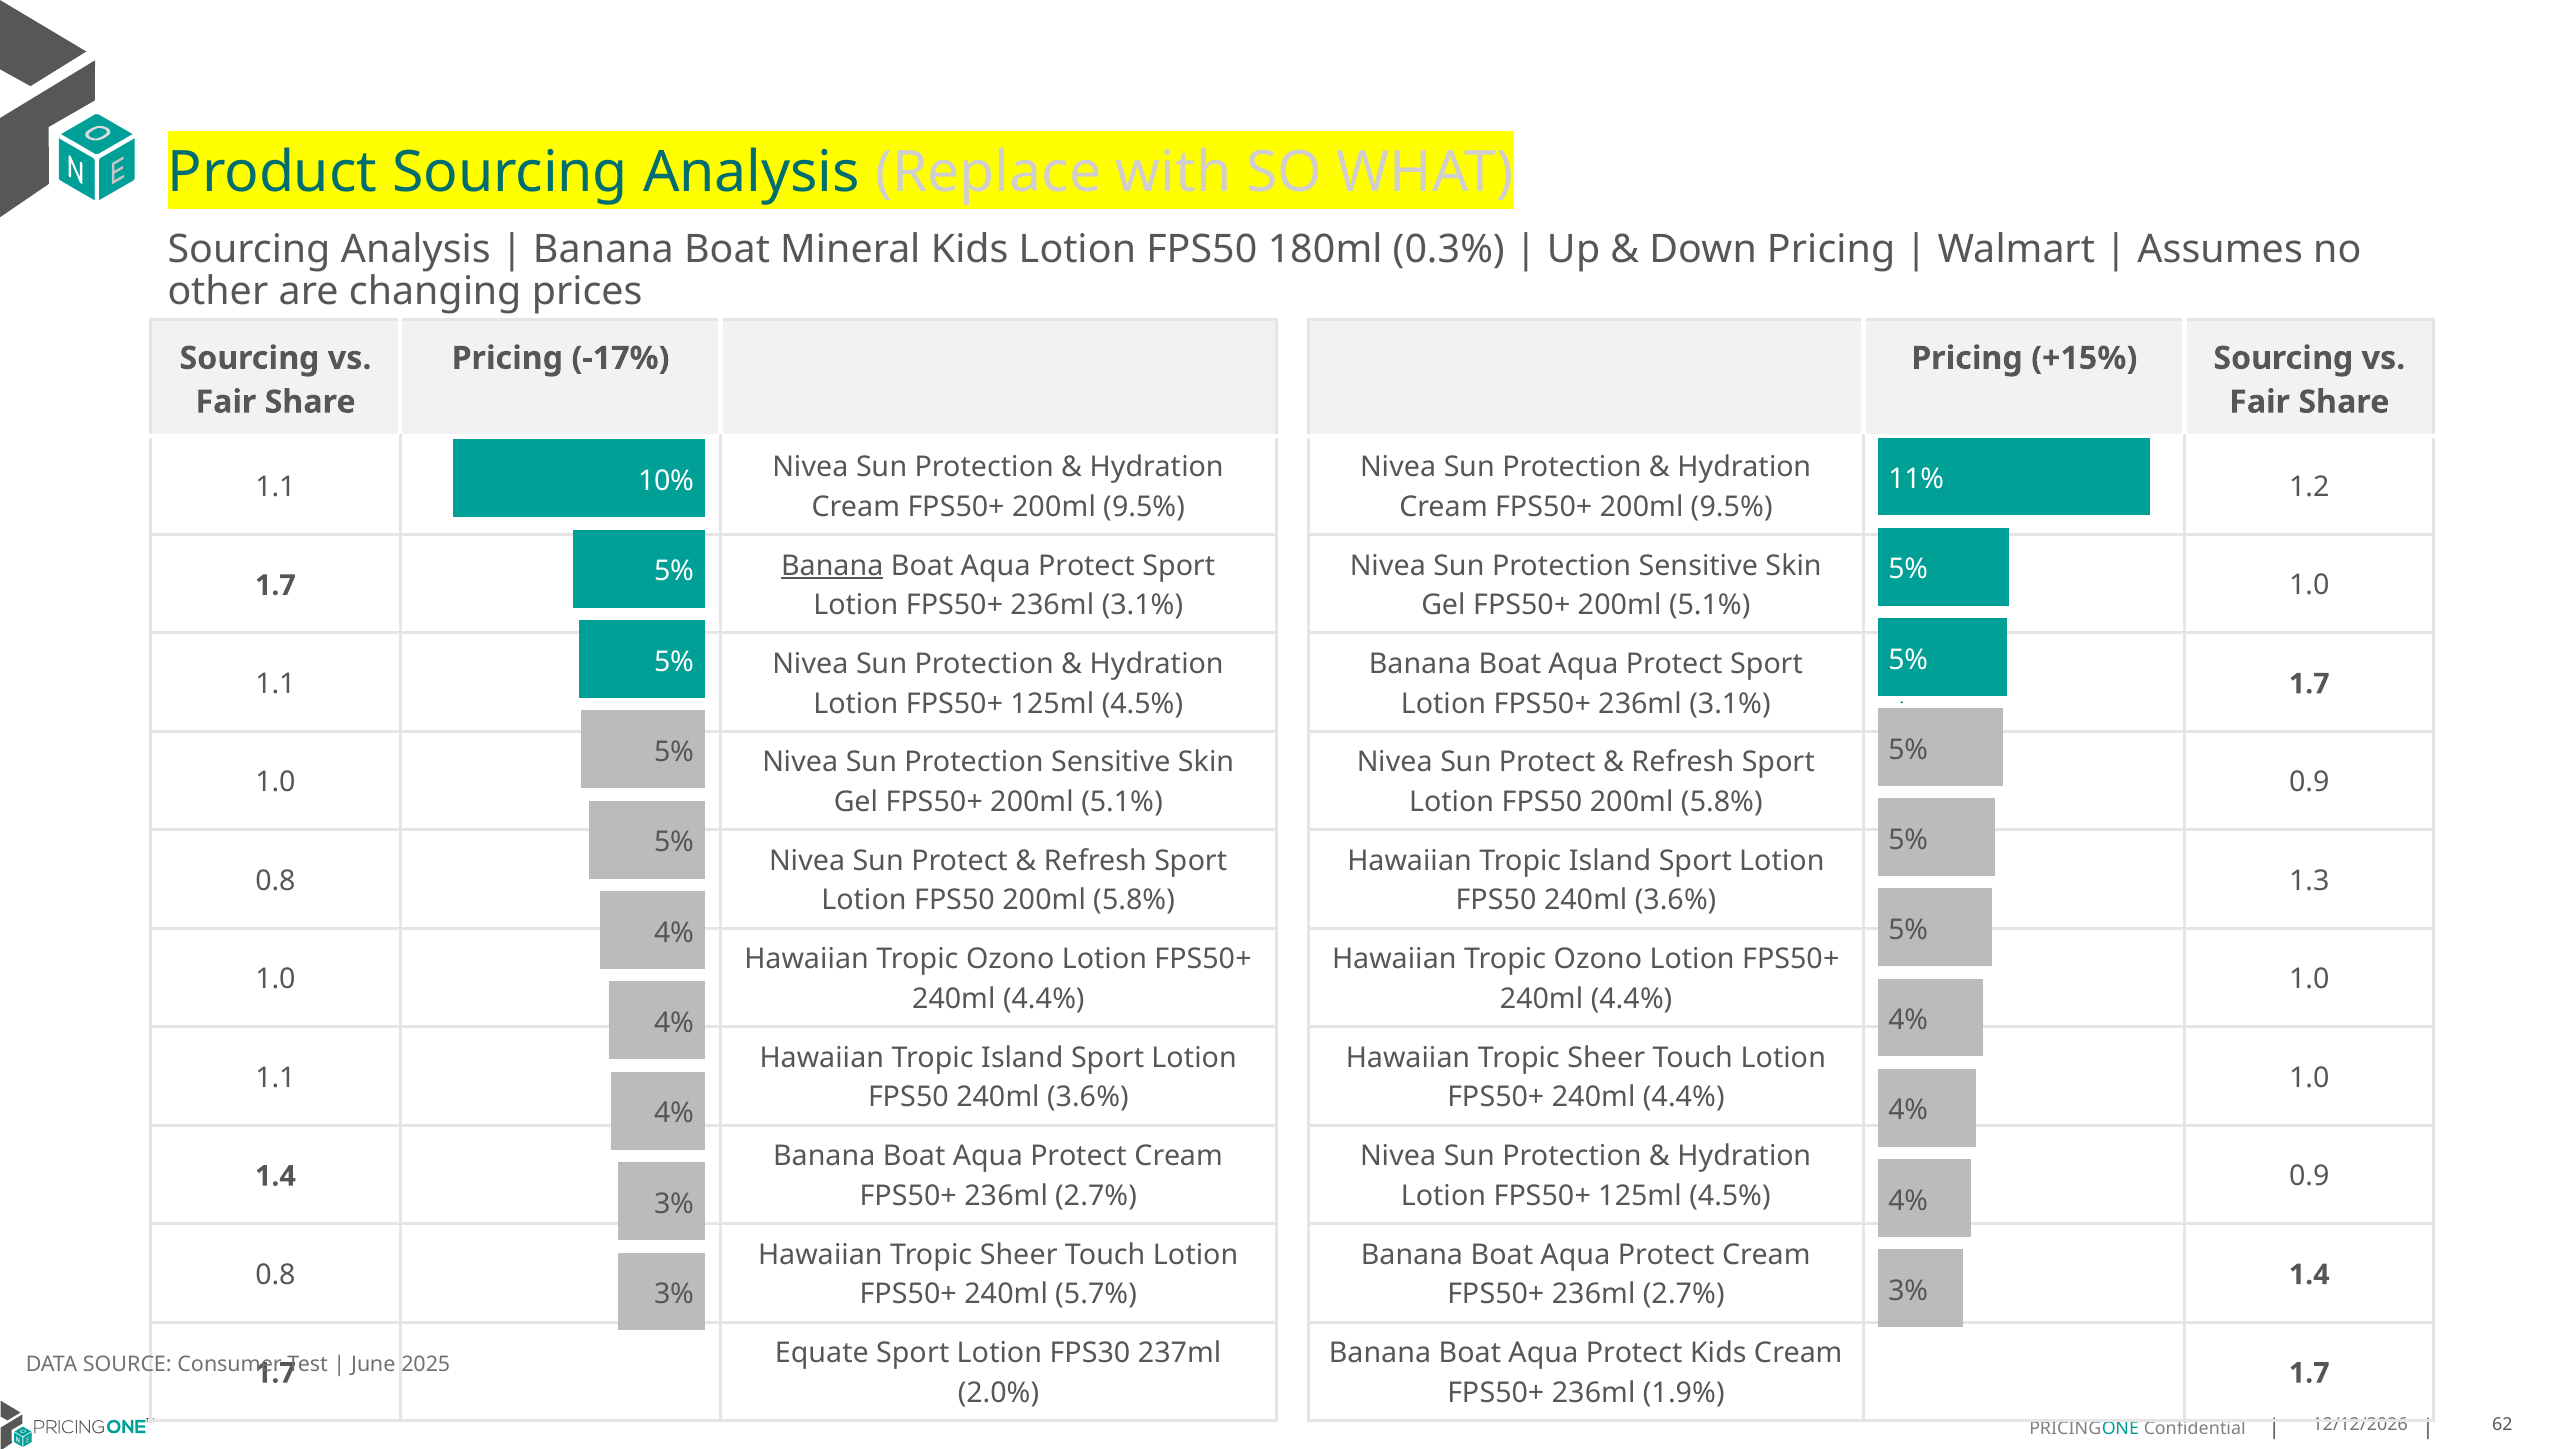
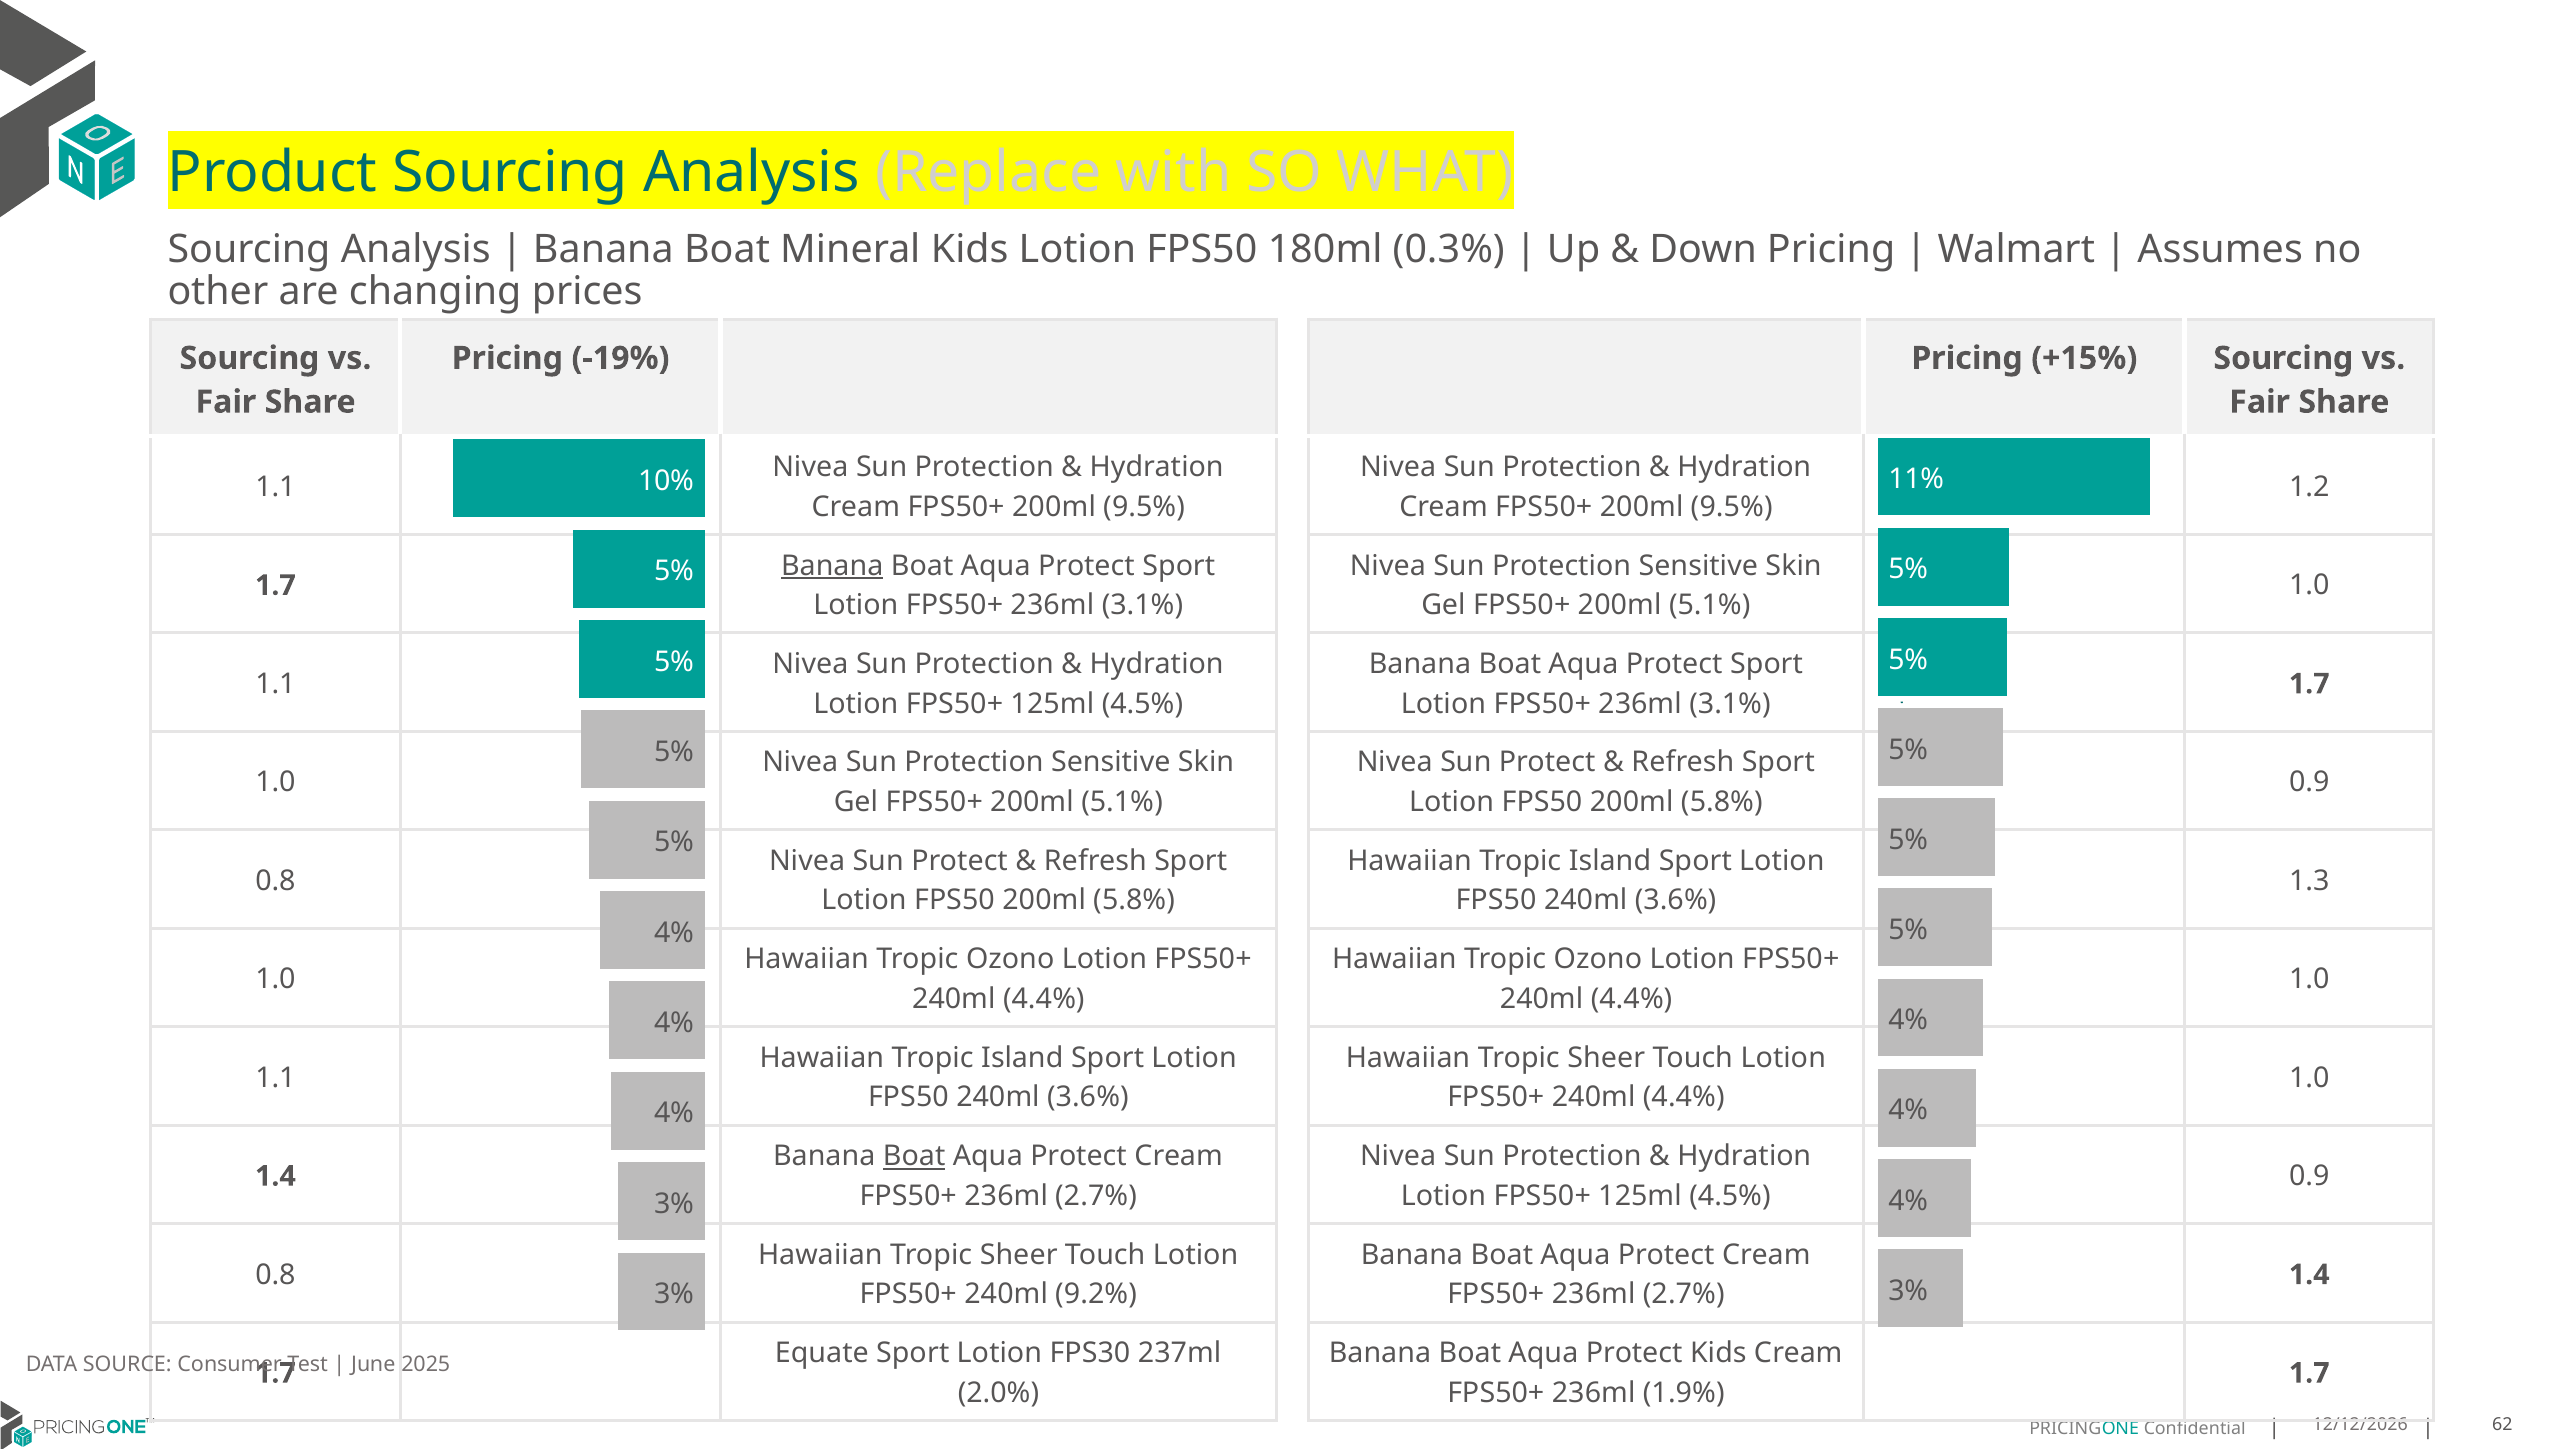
-17%: -17% -> -19%
Boat at (914, 1156) underline: none -> present
5.7%: 5.7% -> 9.2%
